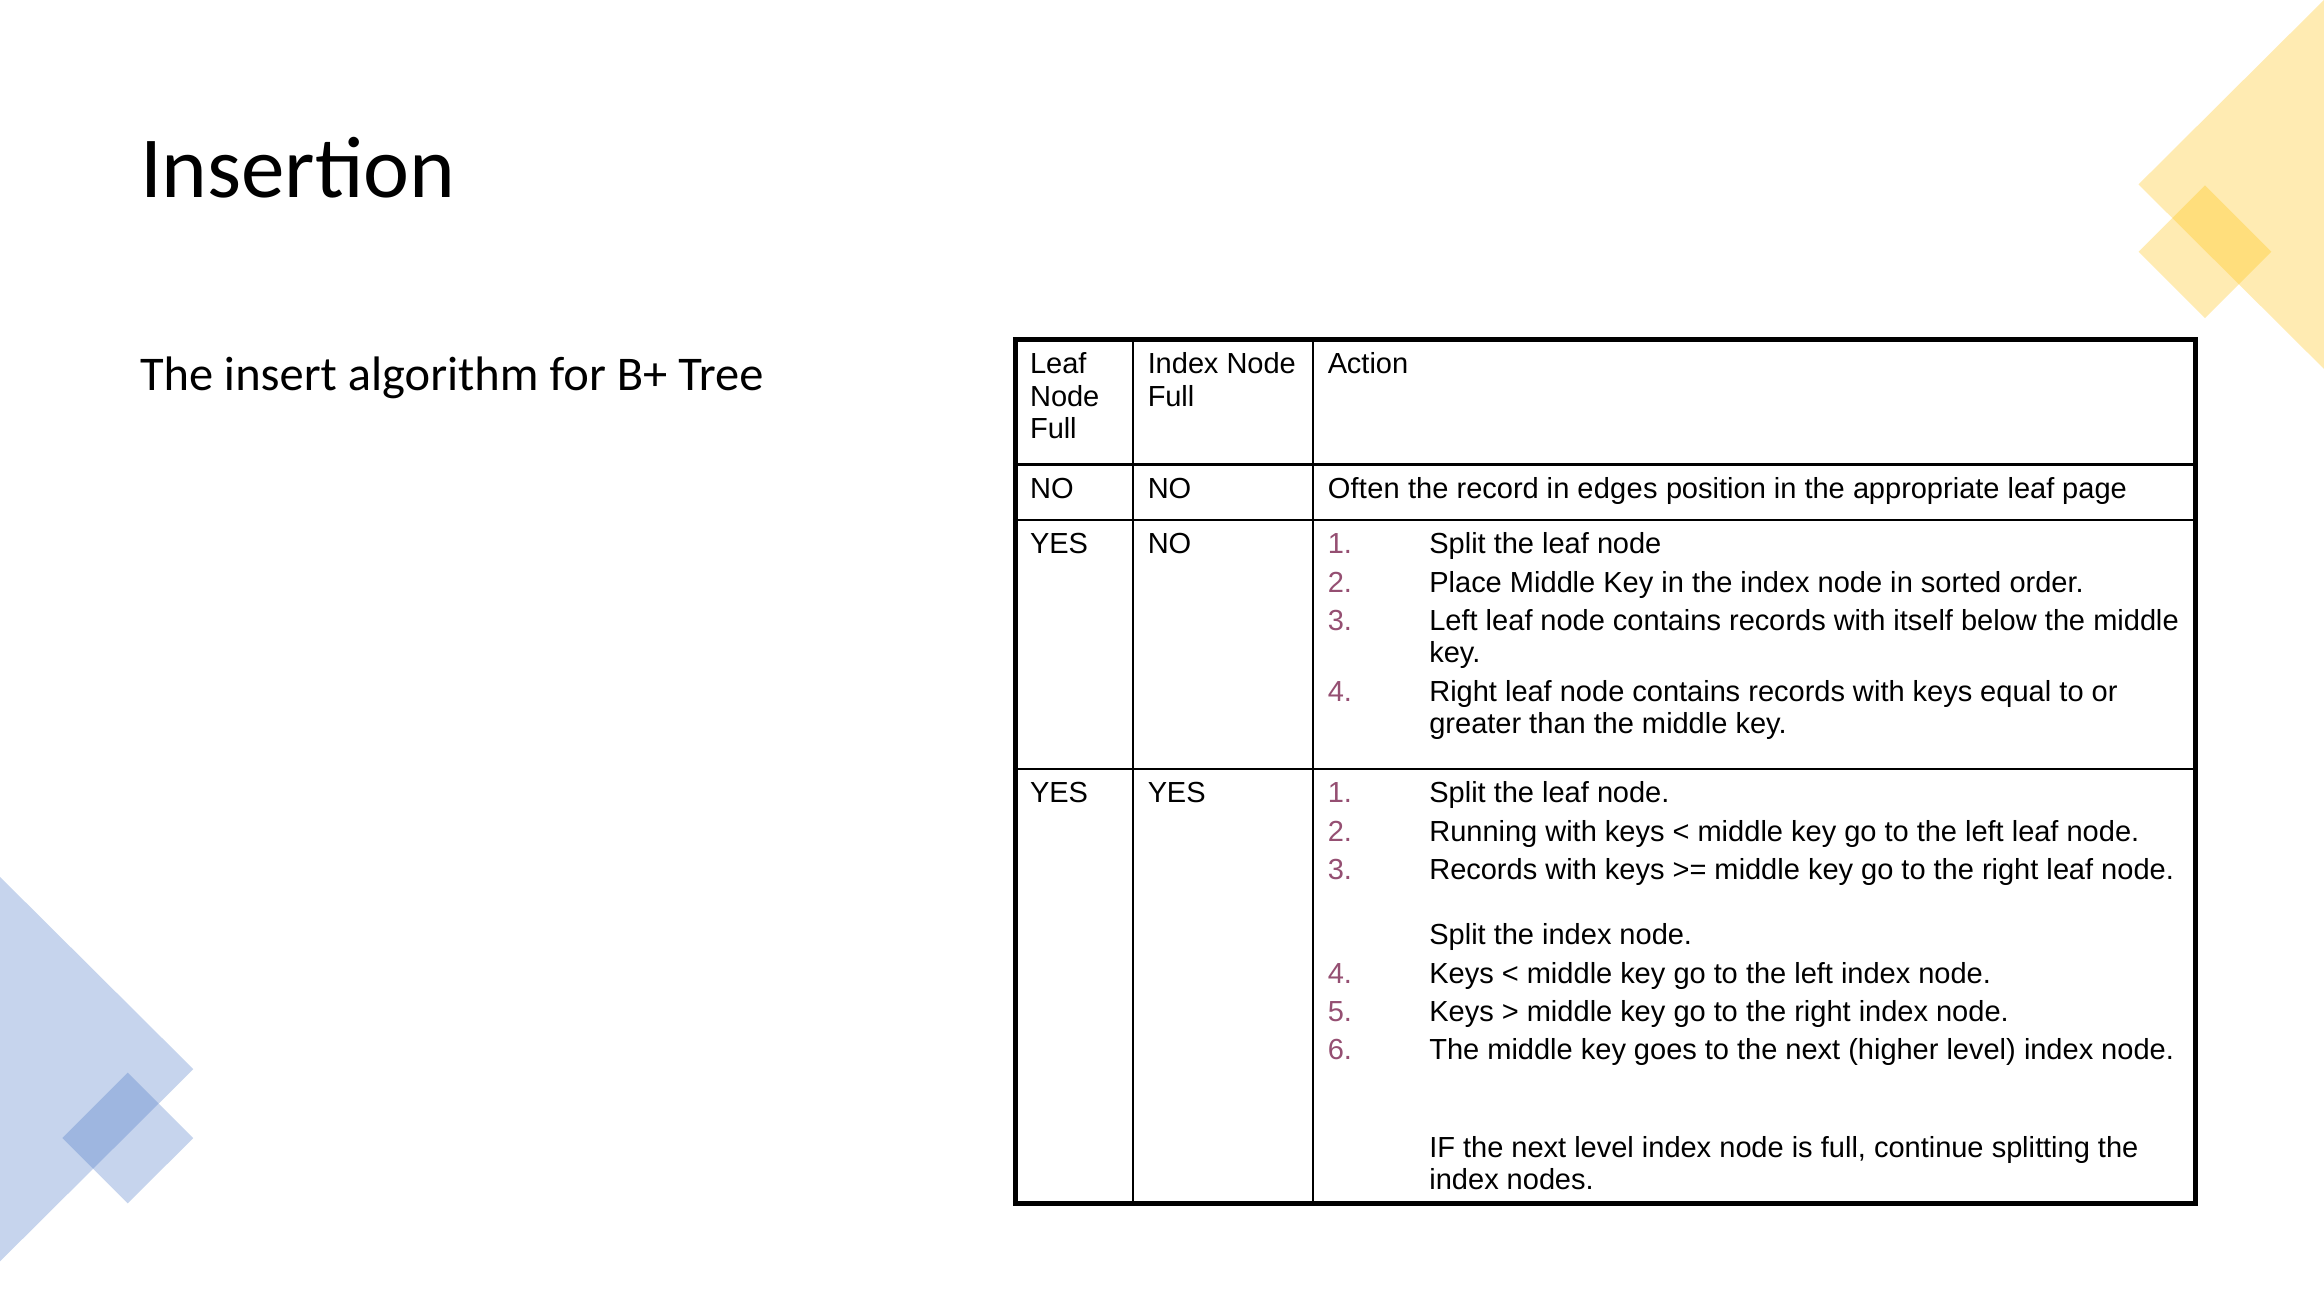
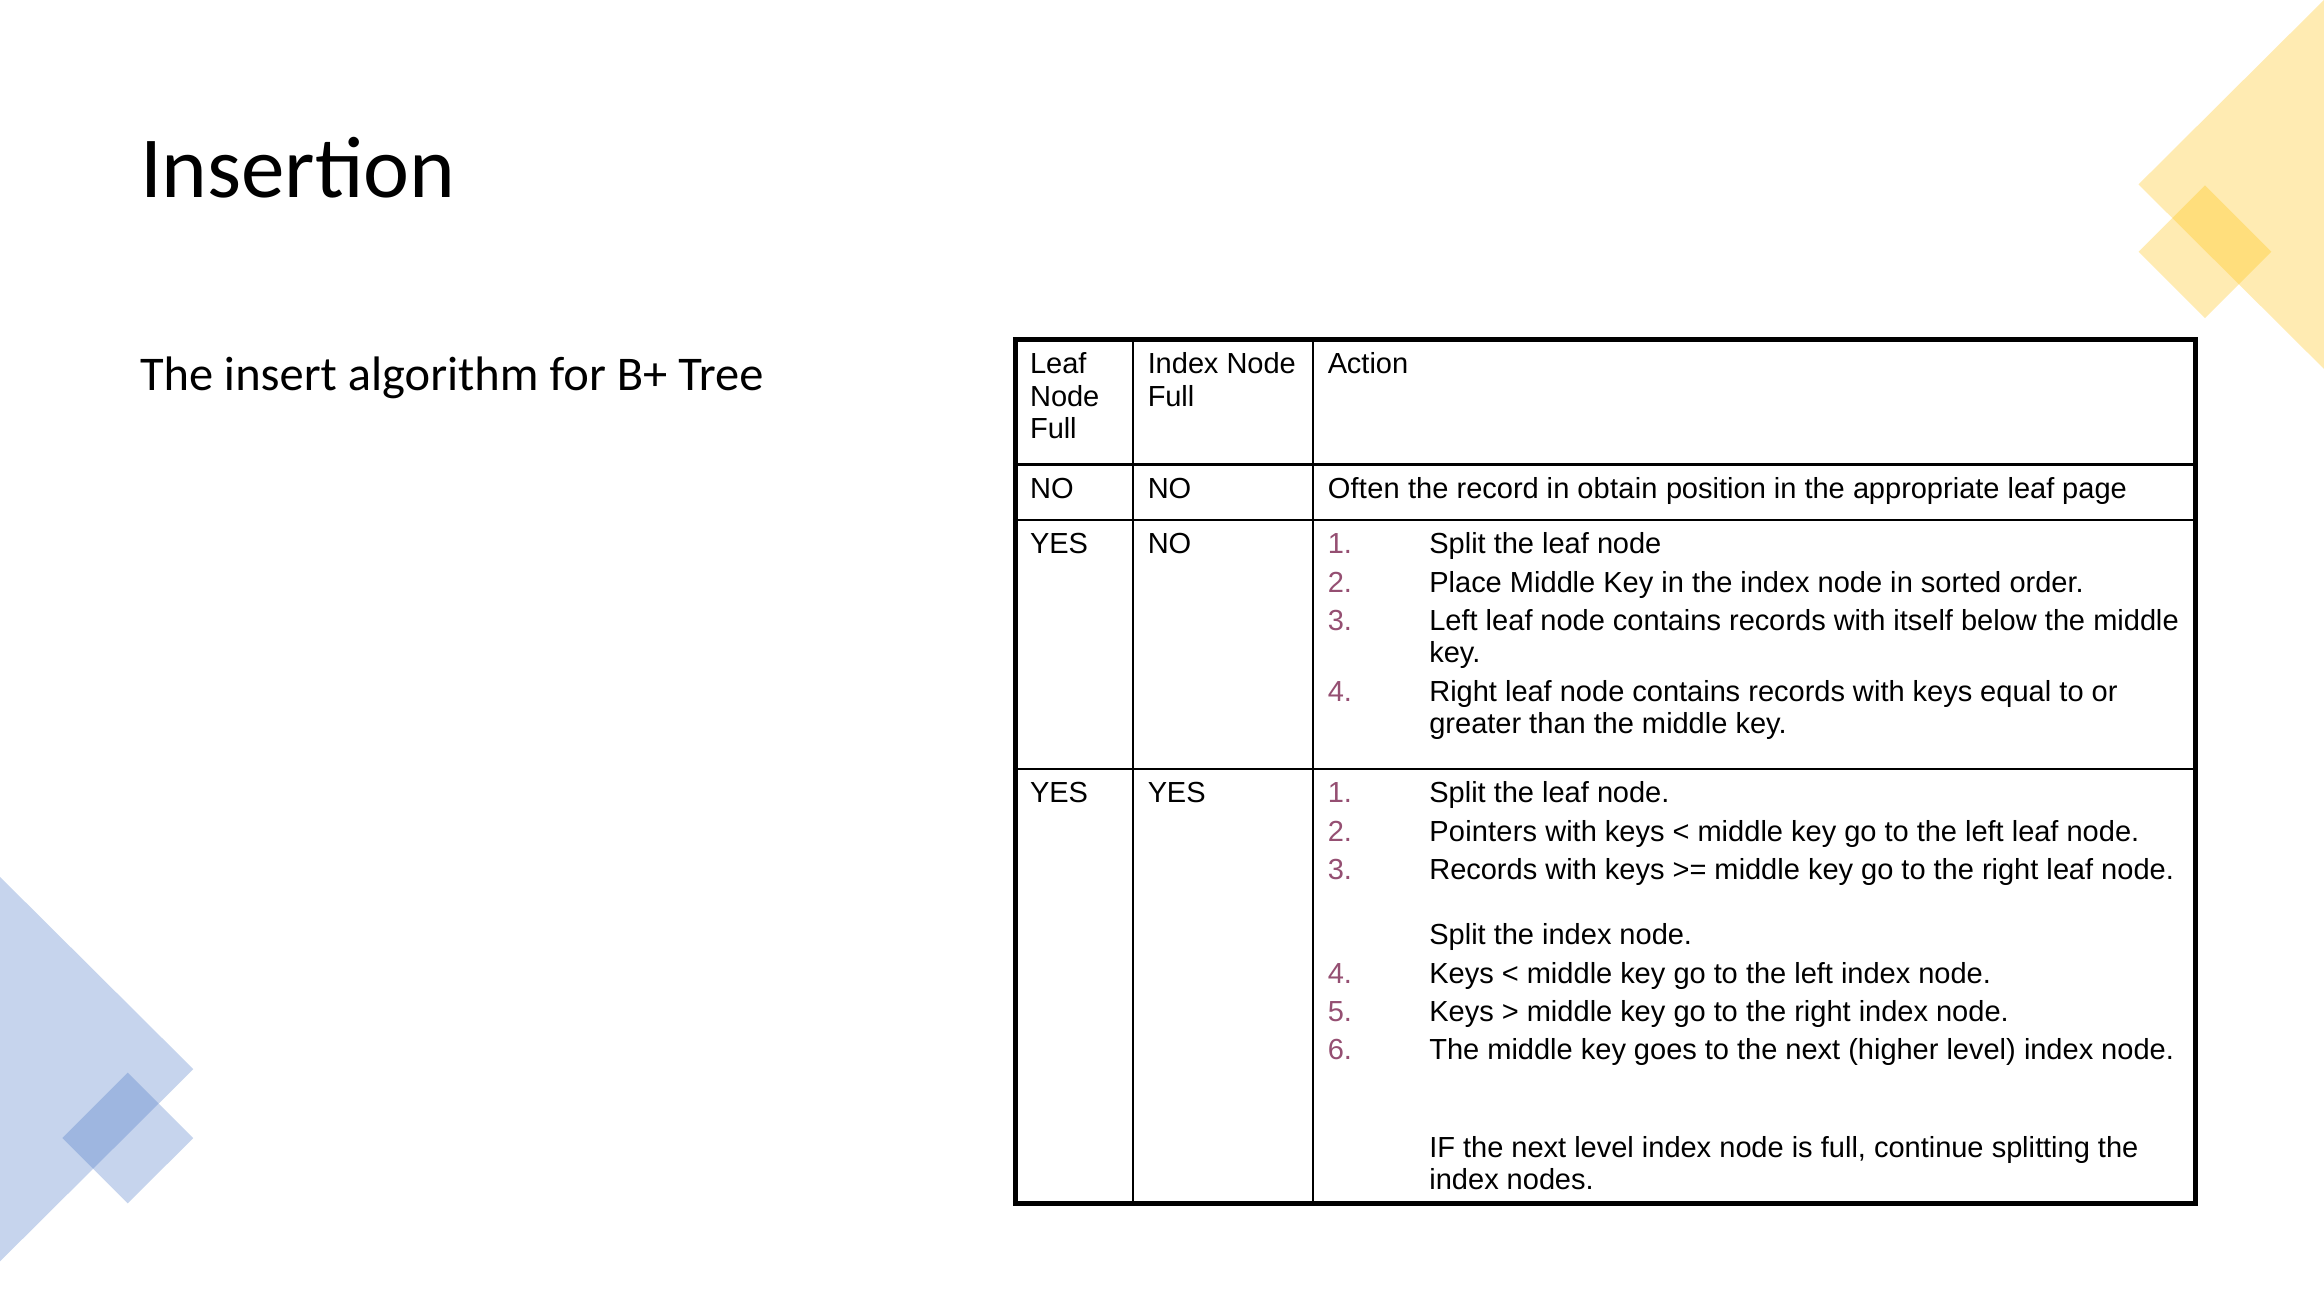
edges: edges -> obtain
Running: Running -> Pointers
